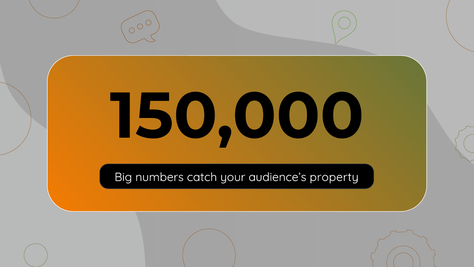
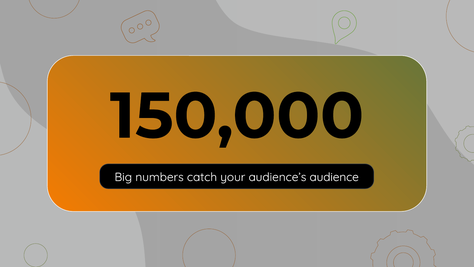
property: property -> audience
